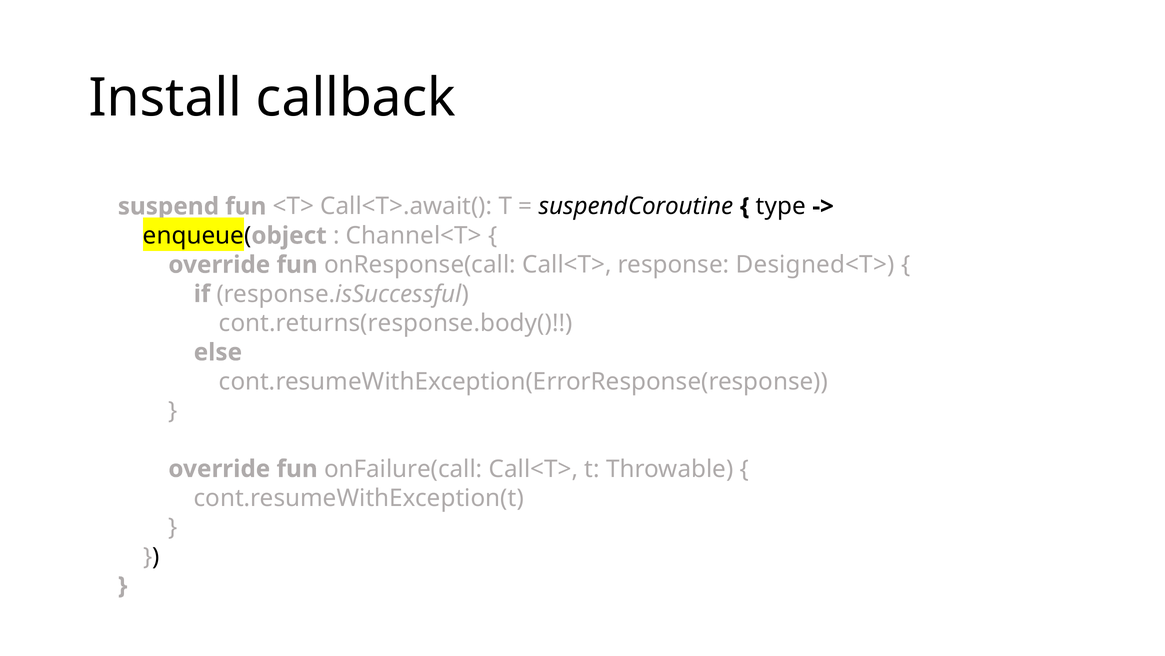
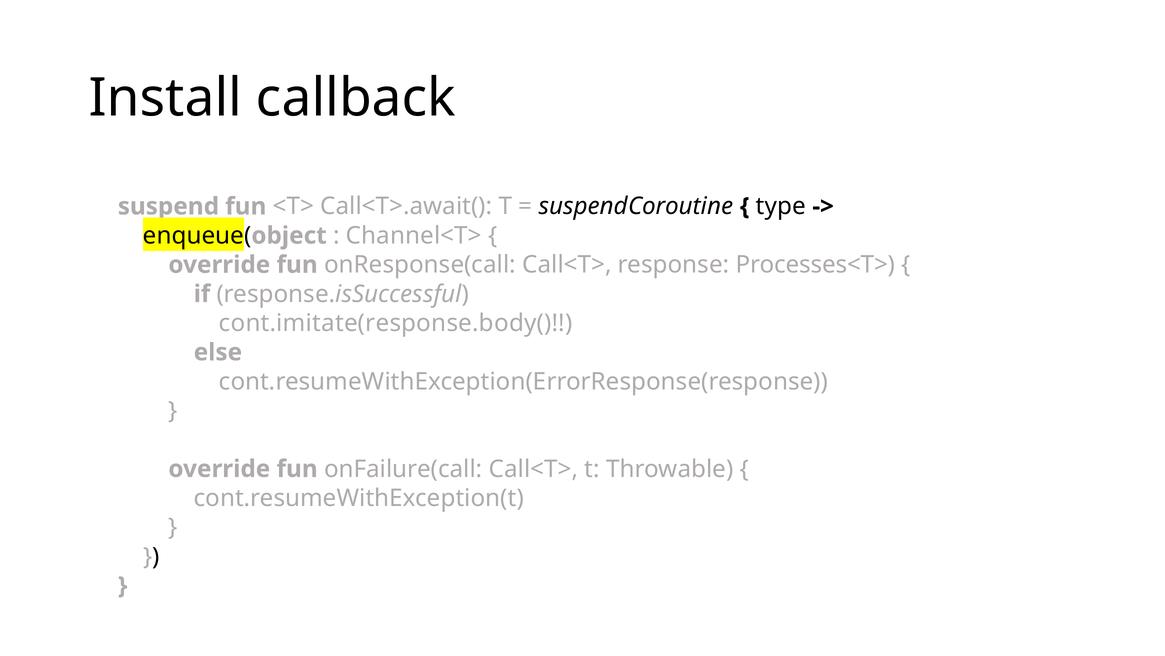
Designed<T>: Designed<T> -> Processes<T>
cont.returns(response.body(: cont.returns(response.body( -> cont.imitate(response.body(
